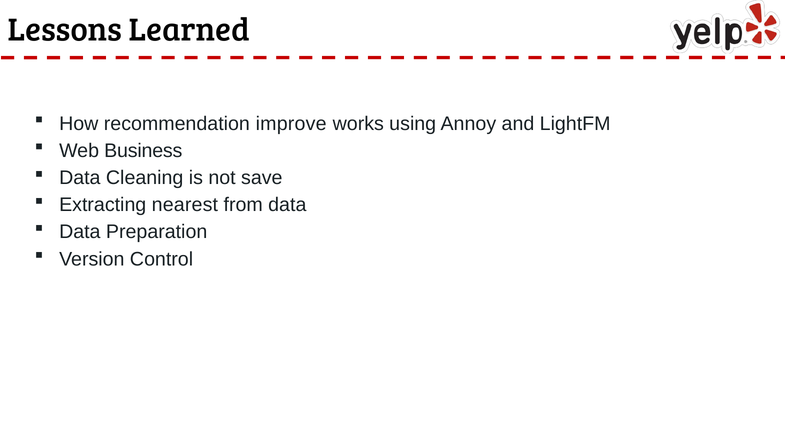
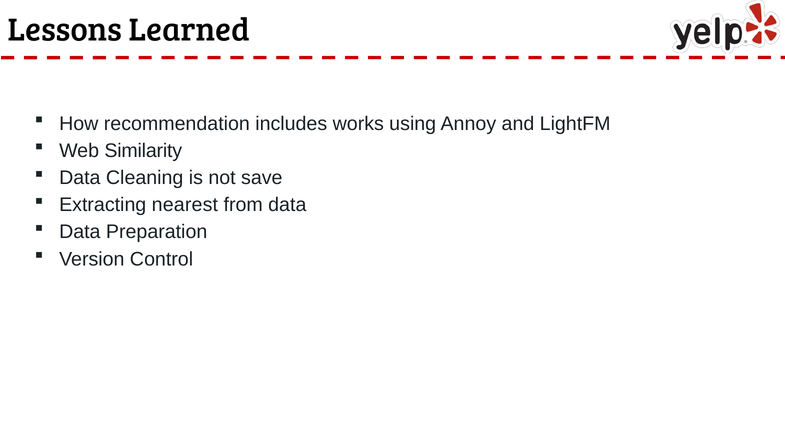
improve: improve -> includes
Business: Business -> Similarity
